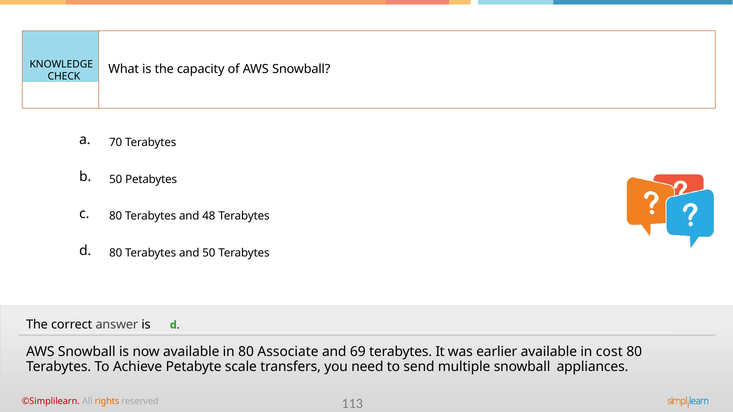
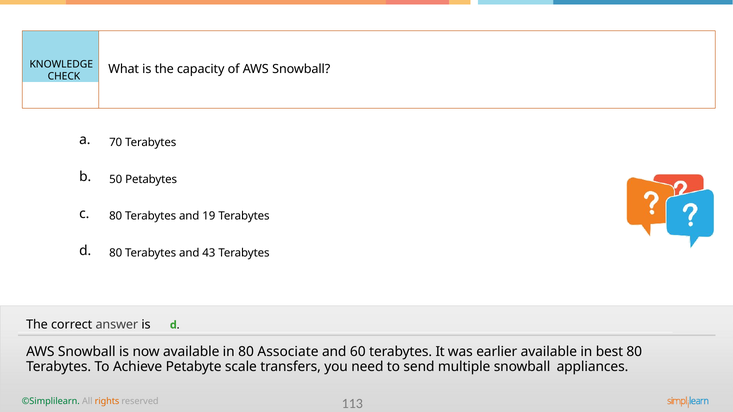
48: 48 -> 19
and 50: 50 -> 43
69: 69 -> 60
cost: cost -> best
©Simplilearn colour: red -> green
